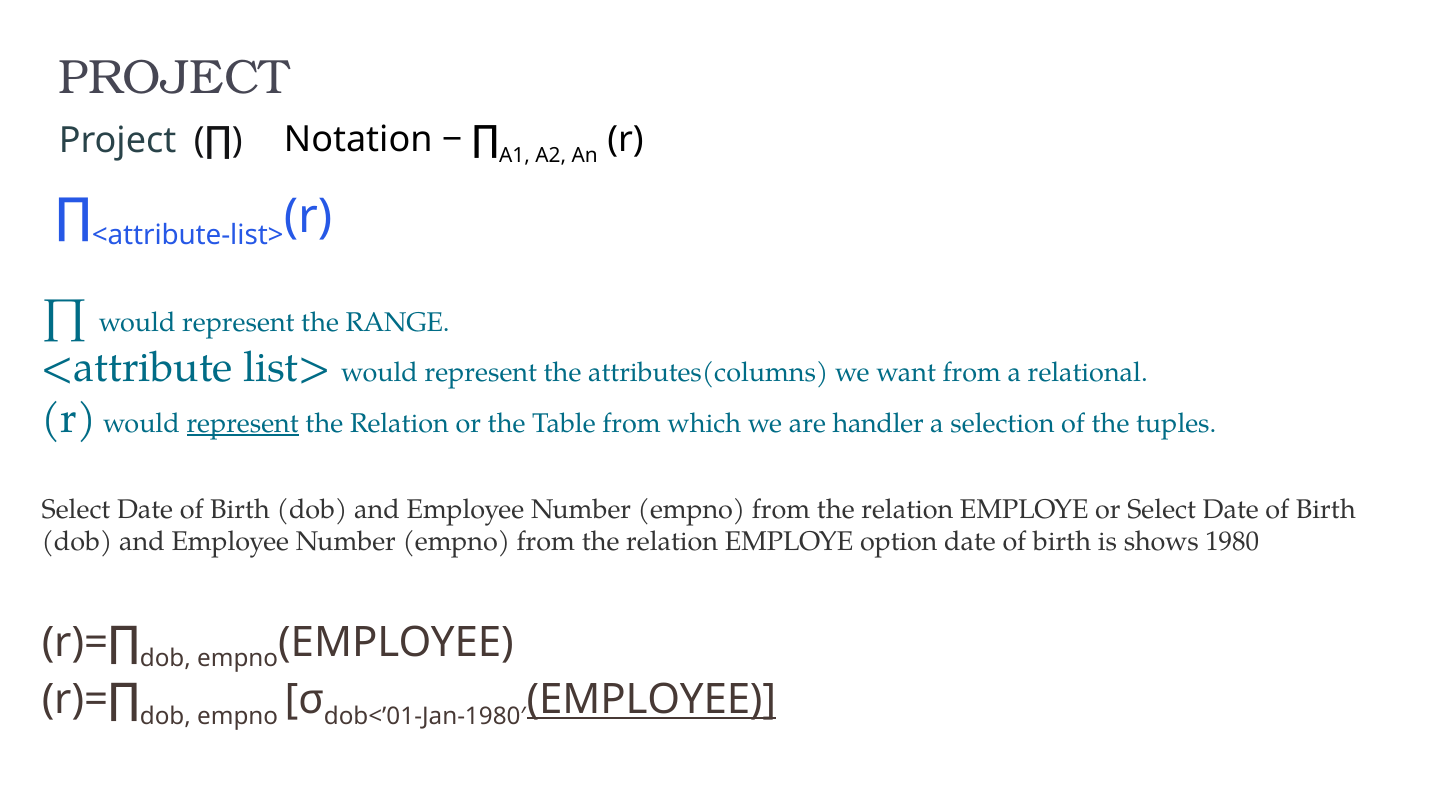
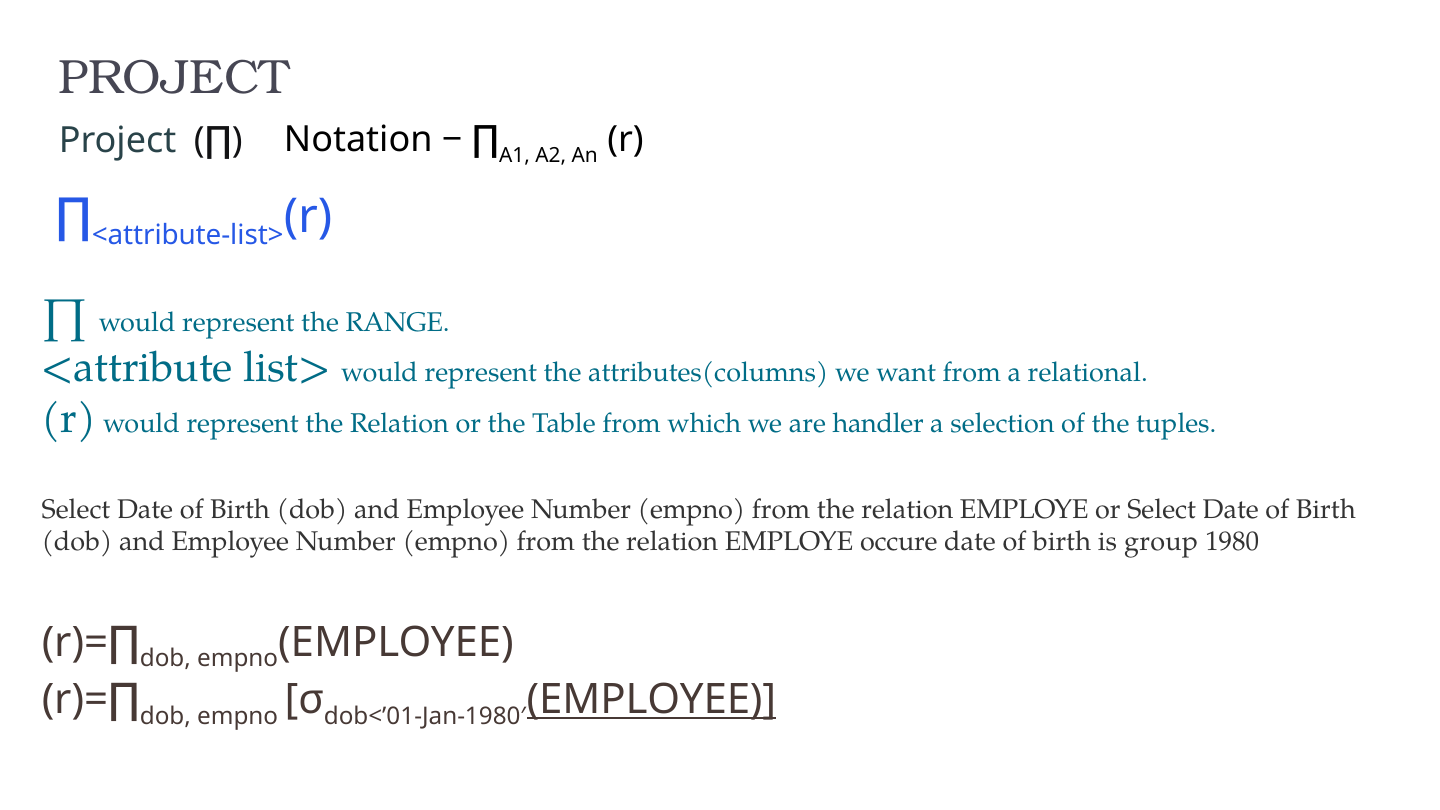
represent at (243, 423) underline: present -> none
option: option -> occure
shows: shows -> group
